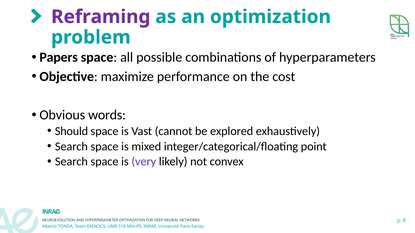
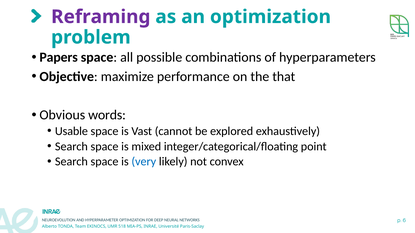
cost: cost -> that
Should: Should -> Usable
very colour: purple -> blue
